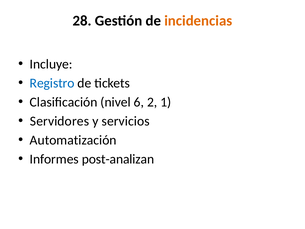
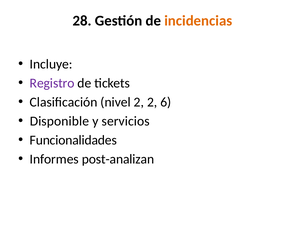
Registro colour: blue -> purple
nivel 6: 6 -> 2
1: 1 -> 6
Servidores: Servidores -> Disponible
Automatización: Automatización -> Funcionalidades
